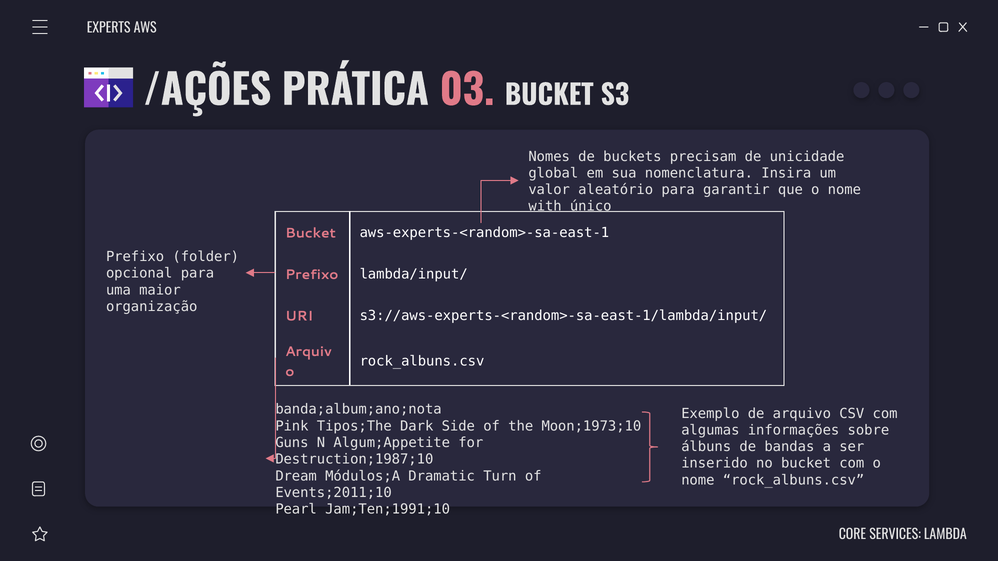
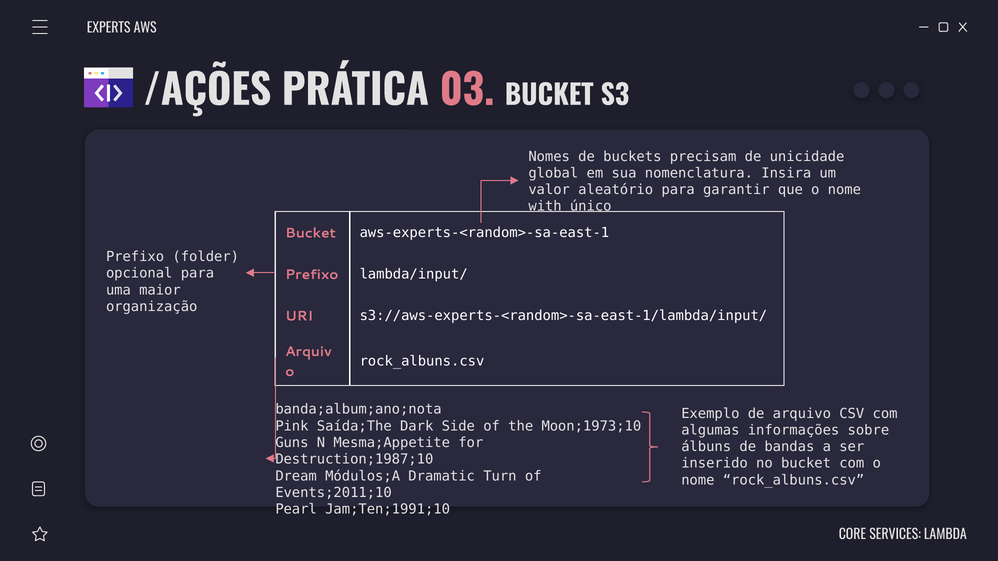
Tipos;The: Tipos;The -> Saída;The
Algum;Appetite: Algum;Appetite -> Mesma;Appetite
